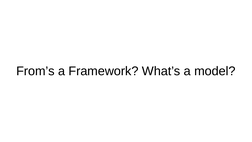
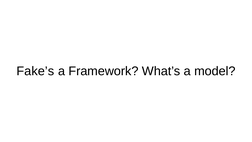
From’s: From’s -> Fake’s
